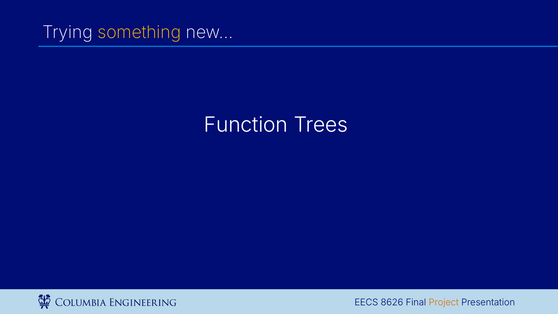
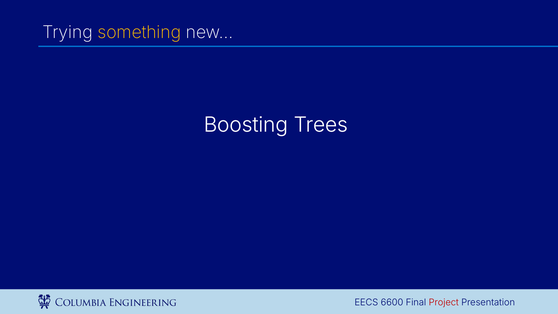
Function: Function -> Boosting
8626: 8626 -> 6600
Project colour: orange -> red
